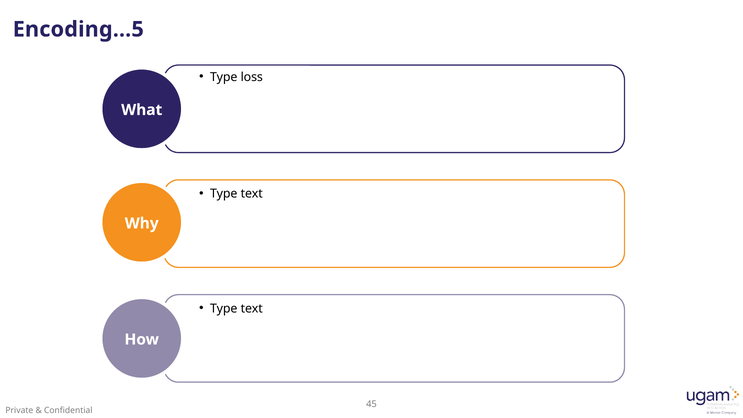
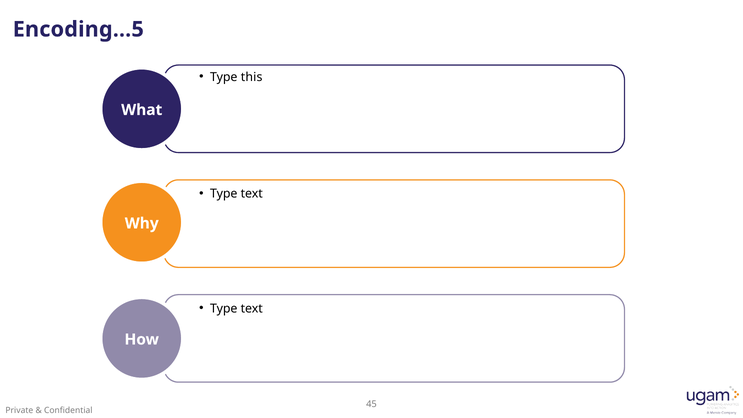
loss: loss -> this
